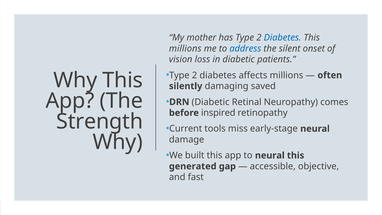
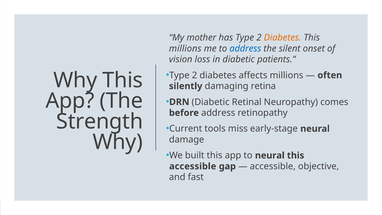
Diabetes at (283, 38) colour: blue -> orange
saved: saved -> retina
before inspired: inspired -> address
generated at (193, 166): generated -> accessible
